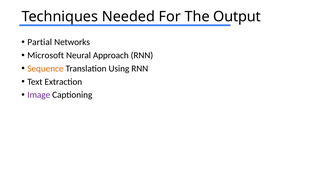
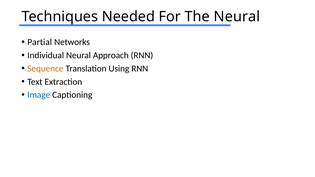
Output at (237, 17): Output -> Neural
Microsoft: Microsoft -> Individual
Image colour: purple -> blue
